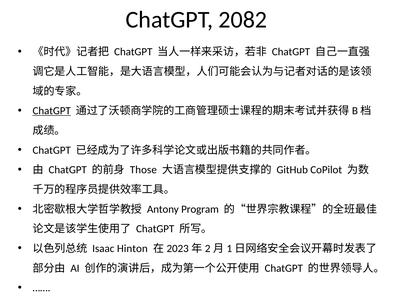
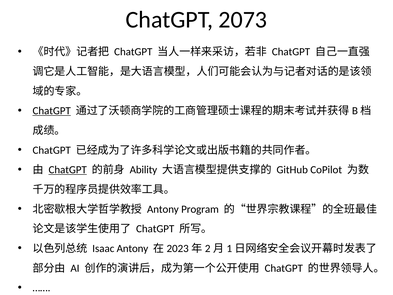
2082: 2082 -> 2073
ChatGPT at (68, 170) underline: none -> present
Those: Those -> Ability
Isaac Hinton: Hinton -> Antony
